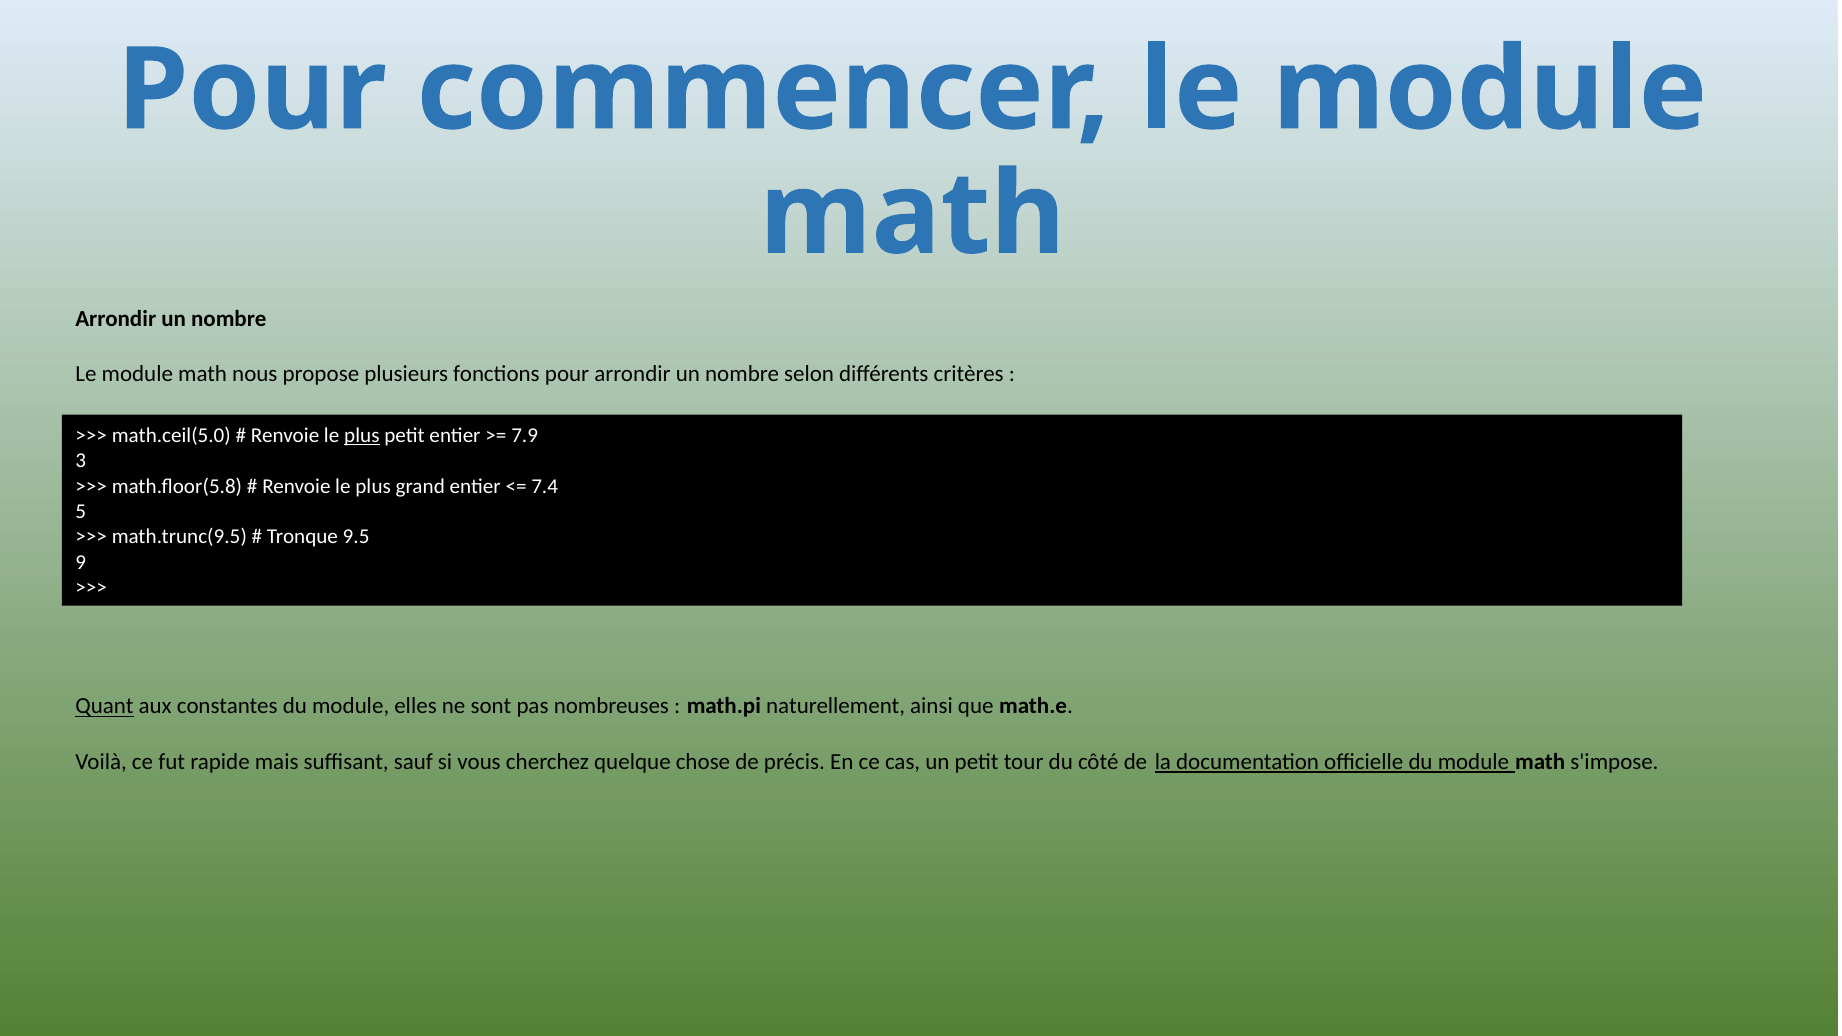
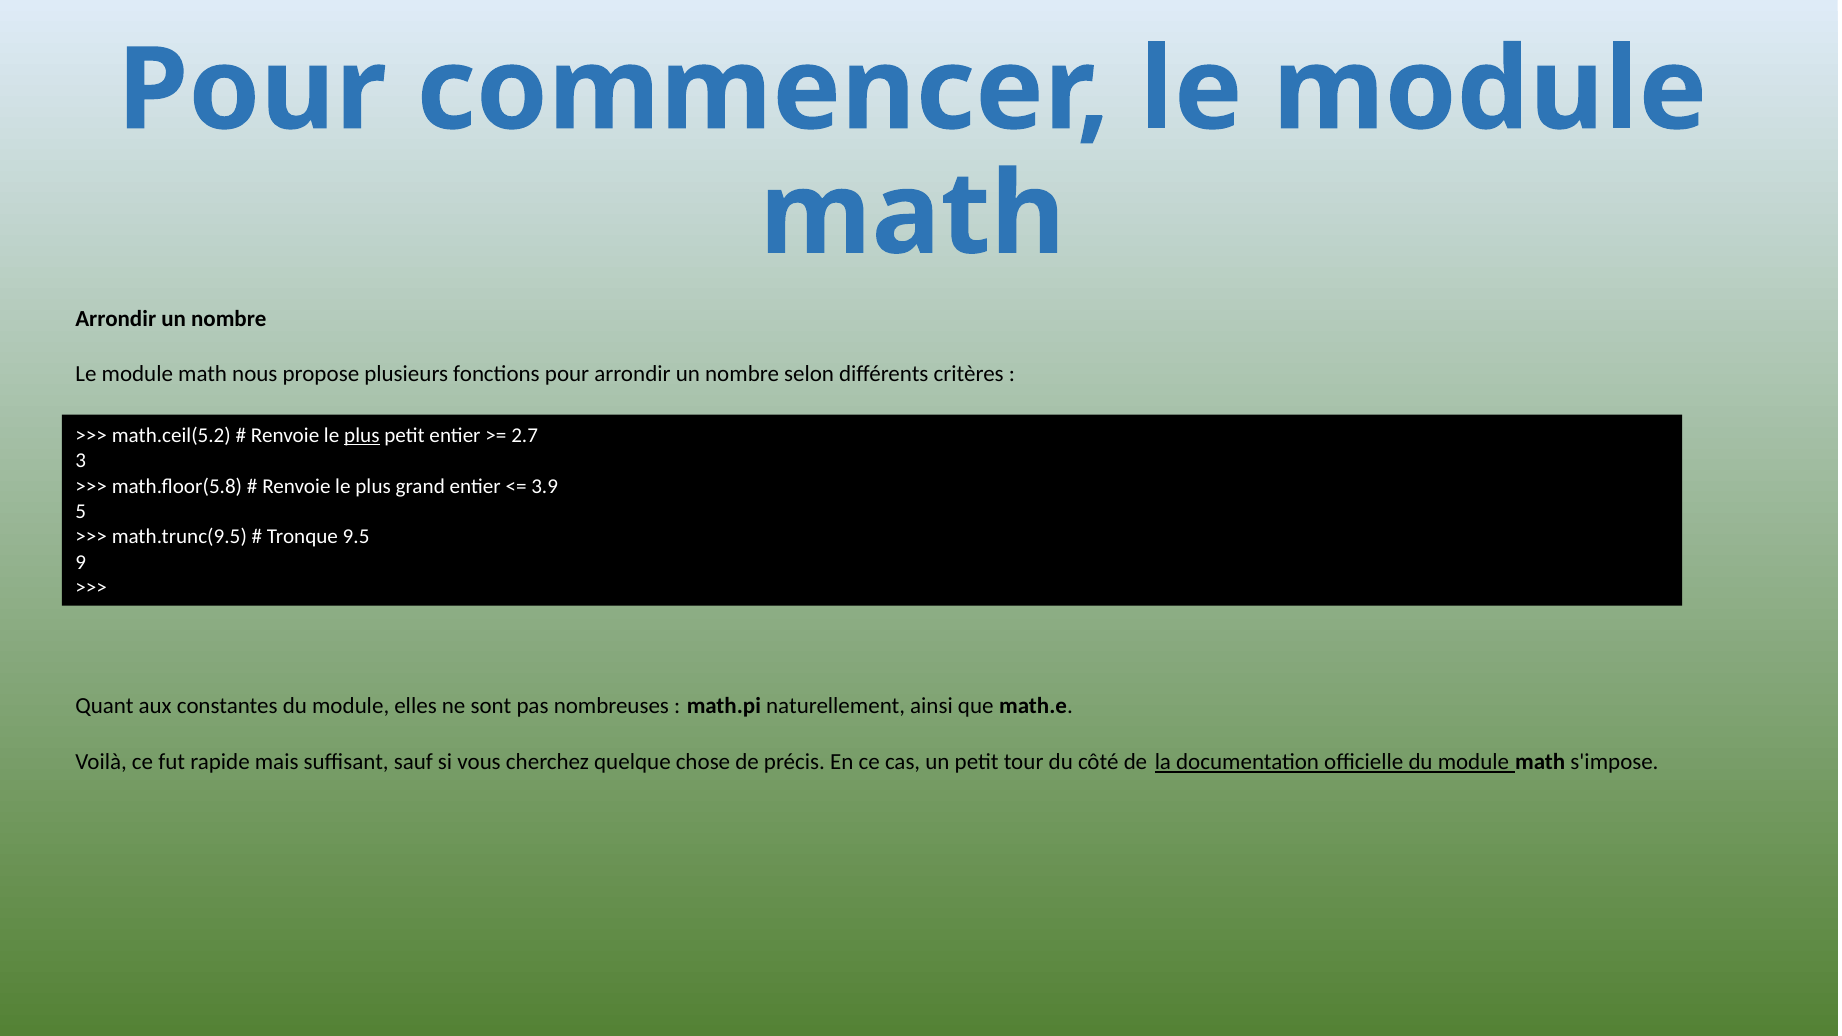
math.ceil(5.0: math.ceil(5.0 -> math.ceil(5.2
7.9: 7.9 -> 2.7
7.4: 7.4 -> 3.9
Quant underline: present -> none
